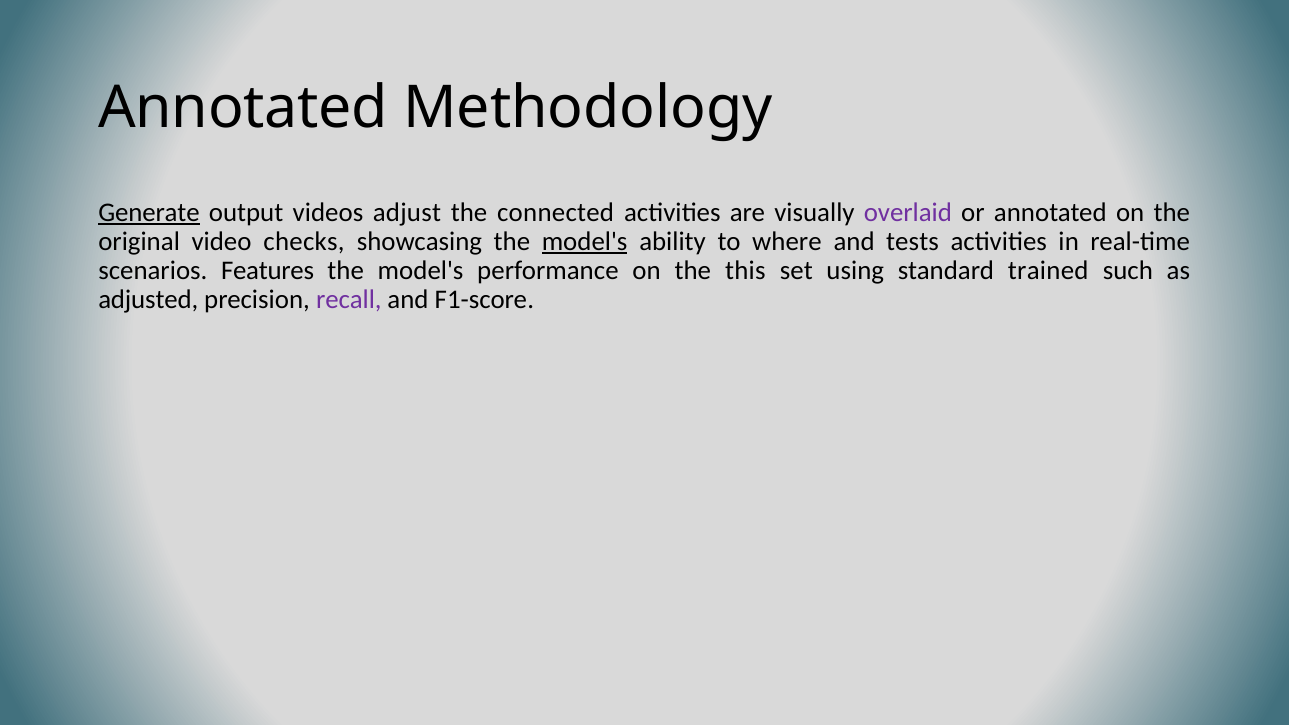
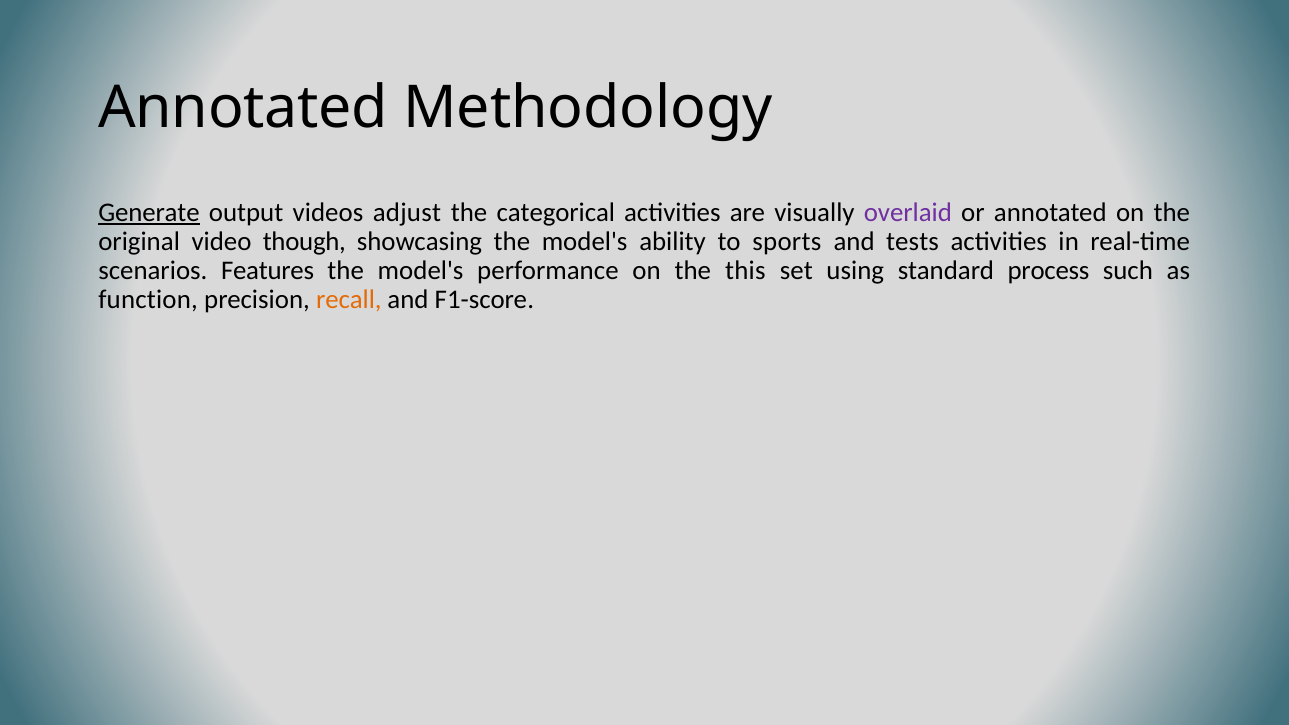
connected: connected -> categorical
checks: checks -> though
model's at (585, 241) underline: present -> none
where: where -> sports
trained: trained -> process
adjusted: adjusted -> function
recall colour: purple -> orange
